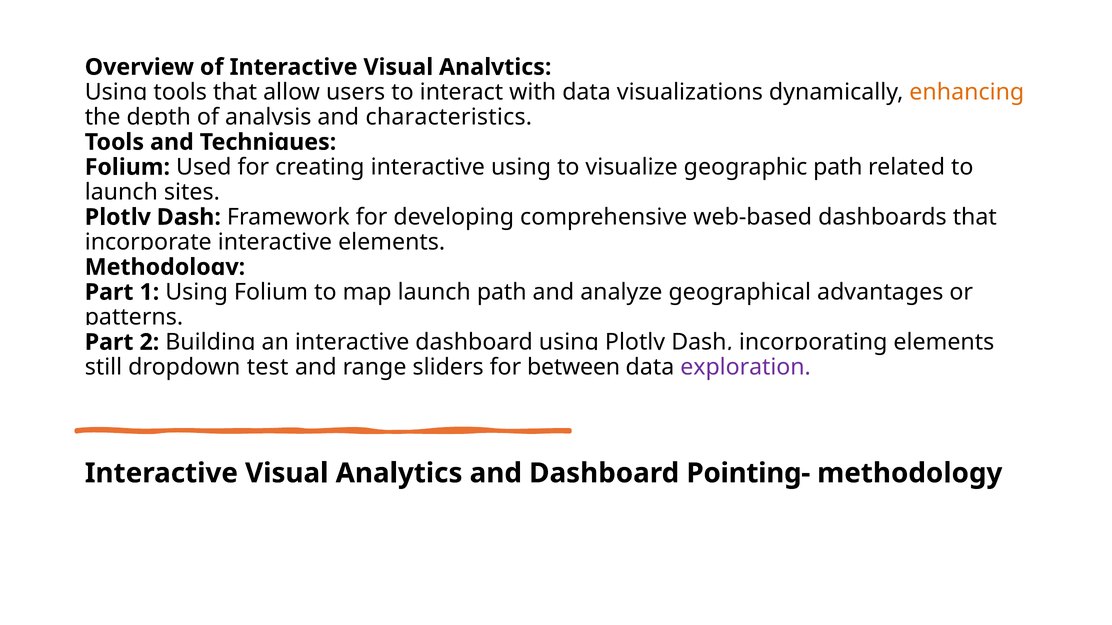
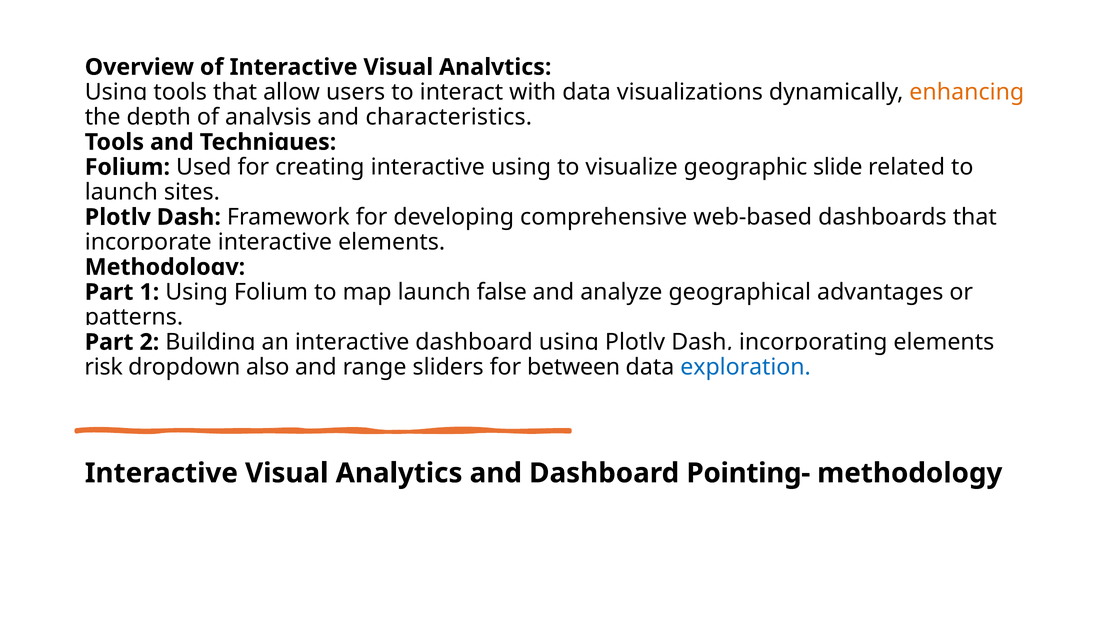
geographic path: path -> slide
launch path: path -> false
still: still -> risk
test: test -> also
exploration colour: purple -> blue
